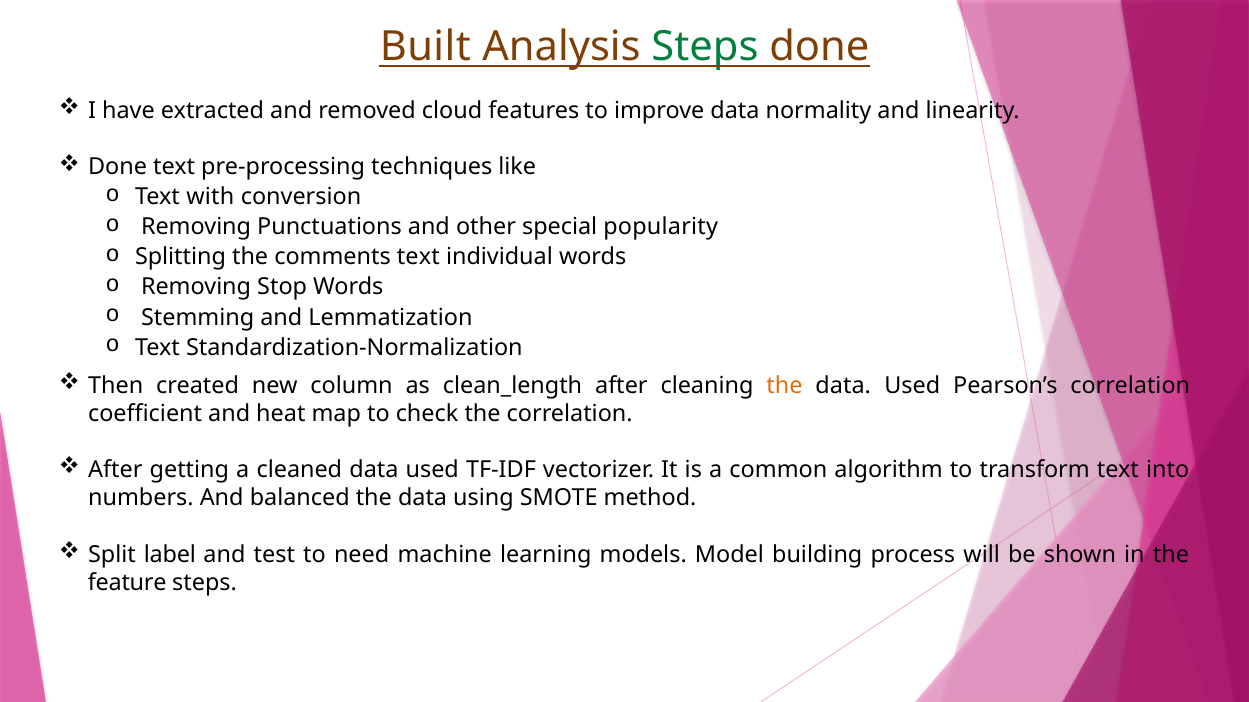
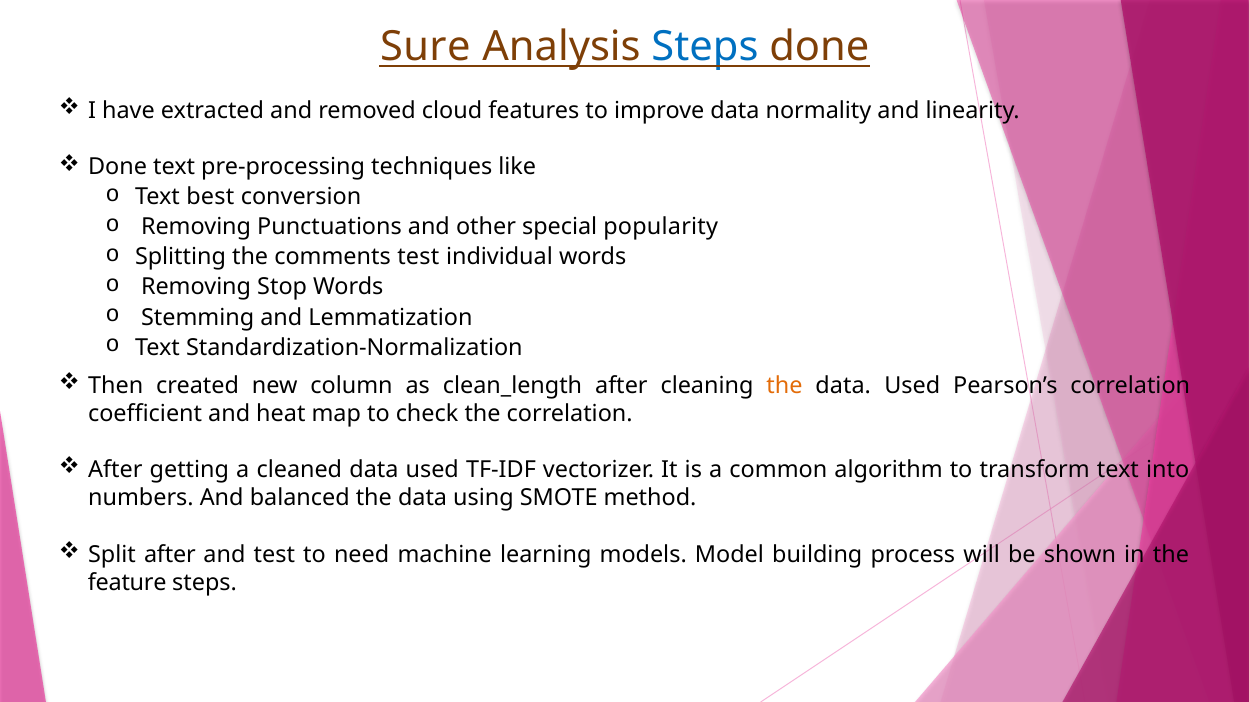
Built: Built -> Sure
Steps at (705, 47) colour: green -> blue
with: with -> best
comments text: text -> test
Split label: label -> after
